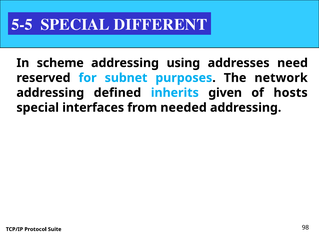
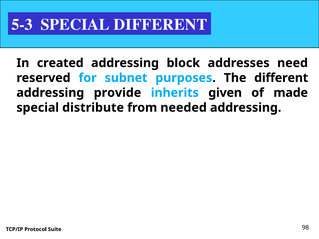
5-5: 5-5 -> 5-3
scheme: scheme -> created
using: using -> block
The network: network -> different
defined: defined -> provide
hosts: hosts -> made
interfaces: interfaces -> distribute
